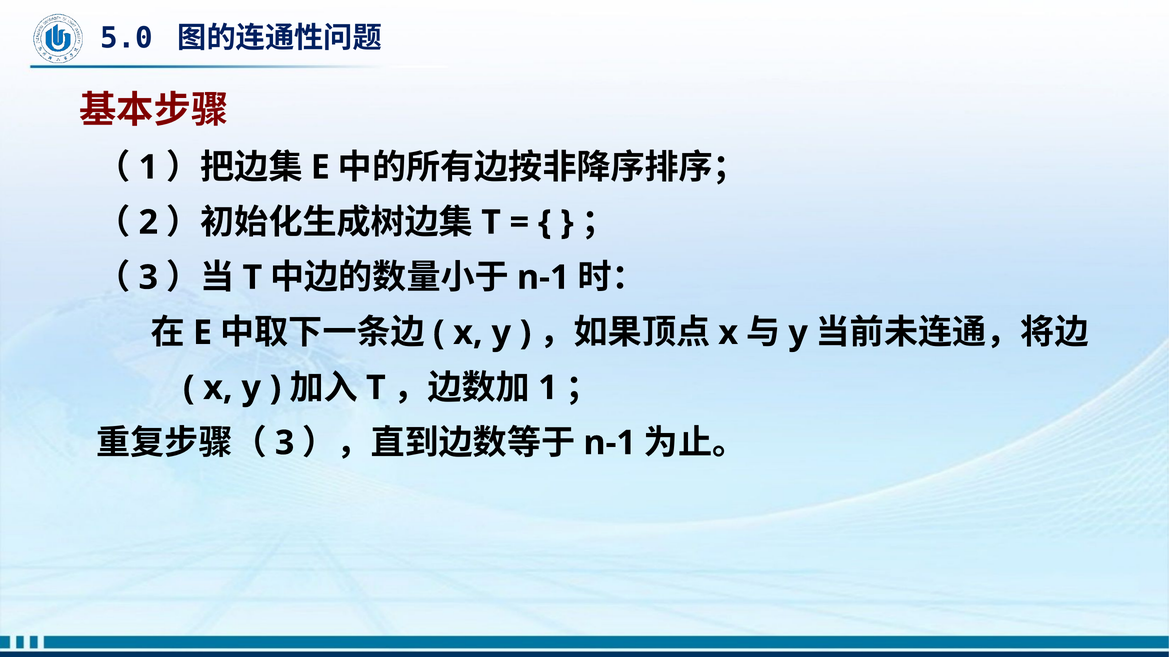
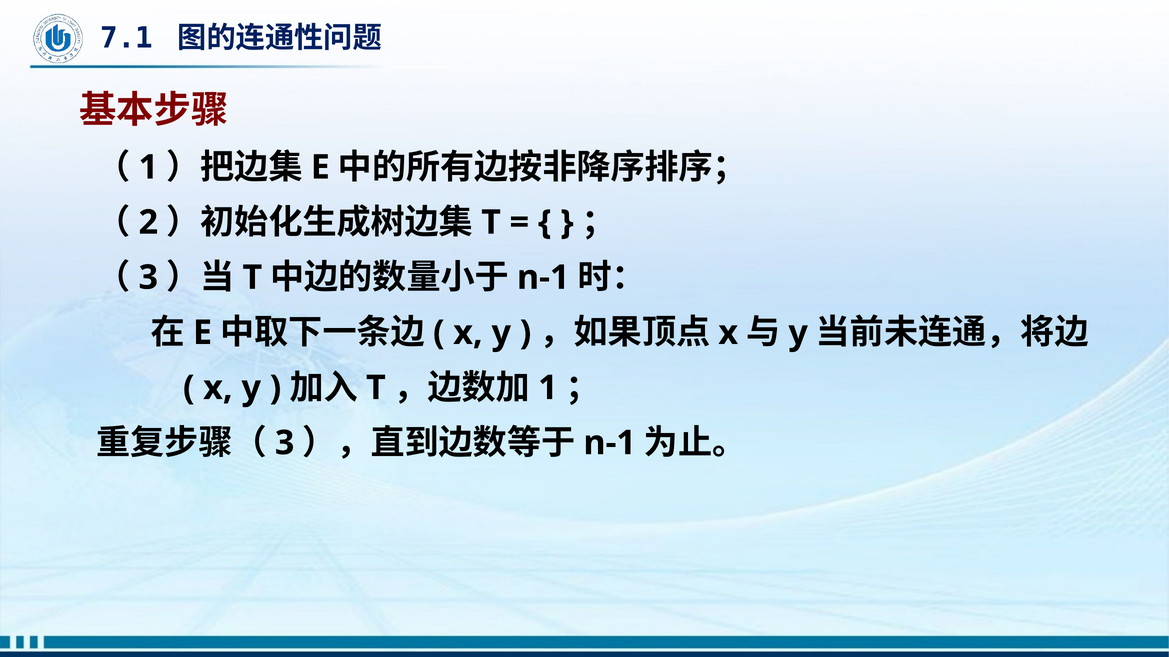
5.0: 5.0 -> 7.1
